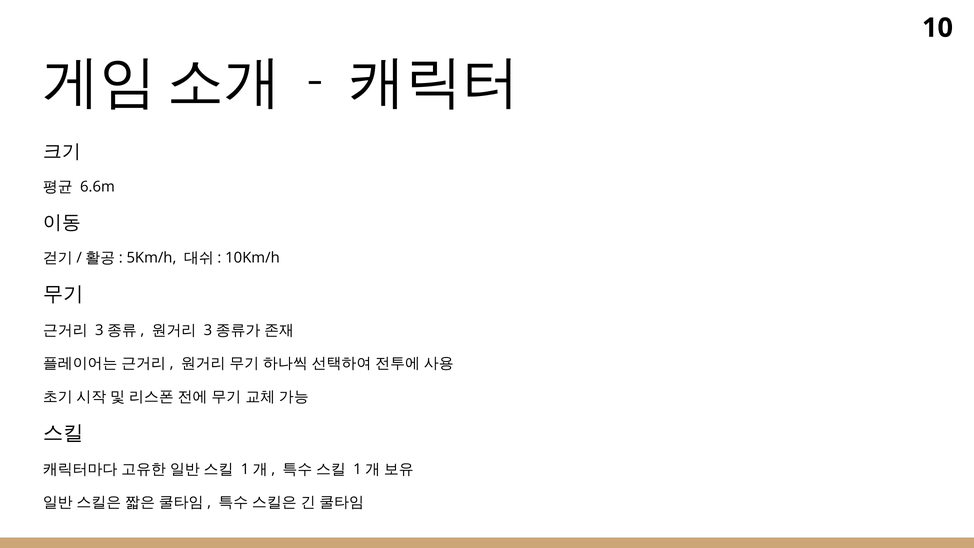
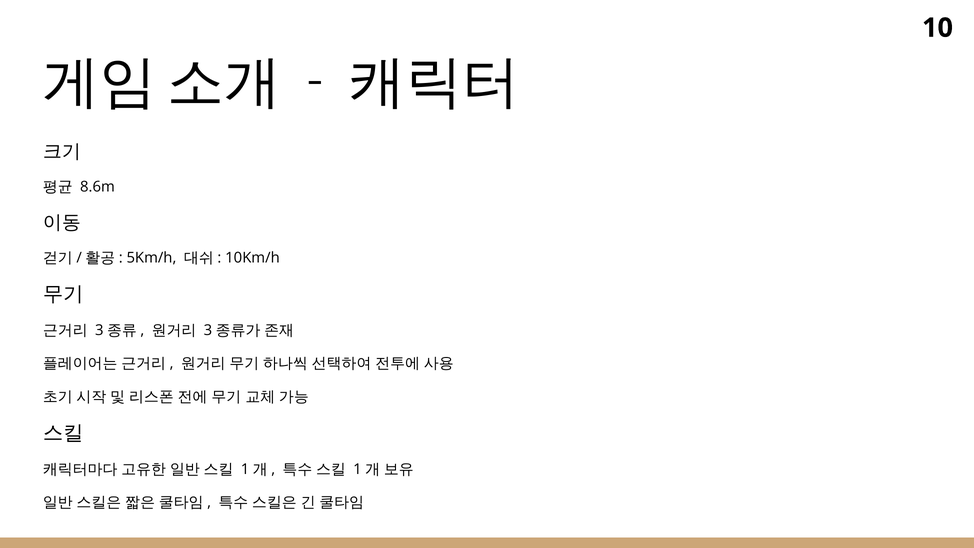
6.6m: 6.6m -> 8.6m
